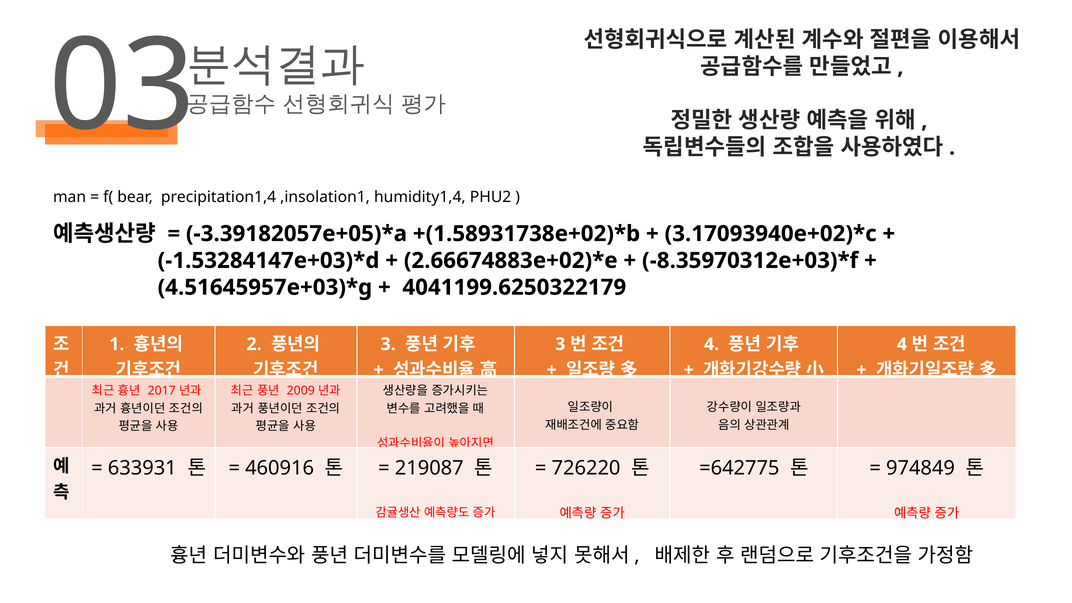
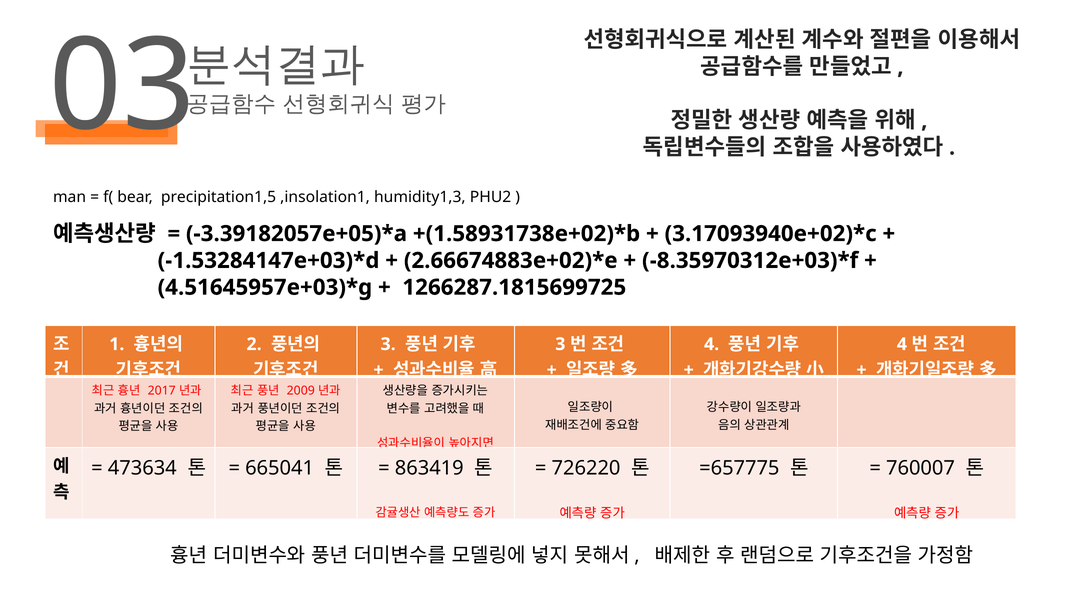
precipitation1,4: precipitation1,4 -> precipitation1,5
humidity1,4: humidity1,4 -> humidity1,3
4041199.6250322179: 4041199.6250322179 -> 1266287.1815699725
633931: 633931 -> 473634
460916: 460916 -> 665041
219087: 219087 -> 863419
=642775: =642775 -> =657775
974849: 974849 -> 760007
